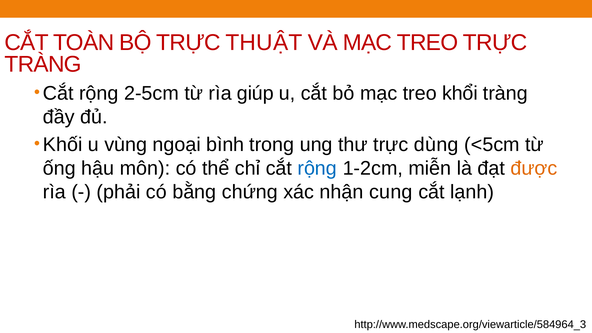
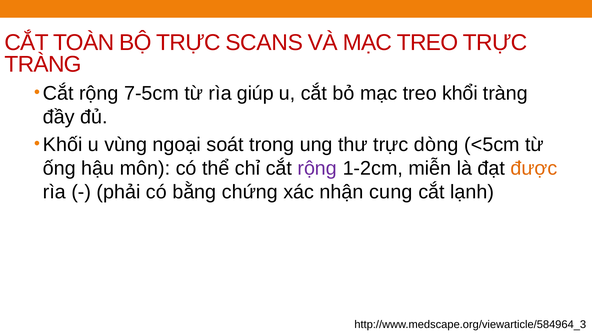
THUẬT: THUẬT -> SCANS
2-5cm: 2-5cm -> 7-5cm
bình: bình -> soát
dùng: dùng -> dòng
rộng at (317, 168) colour: blue -> purple
